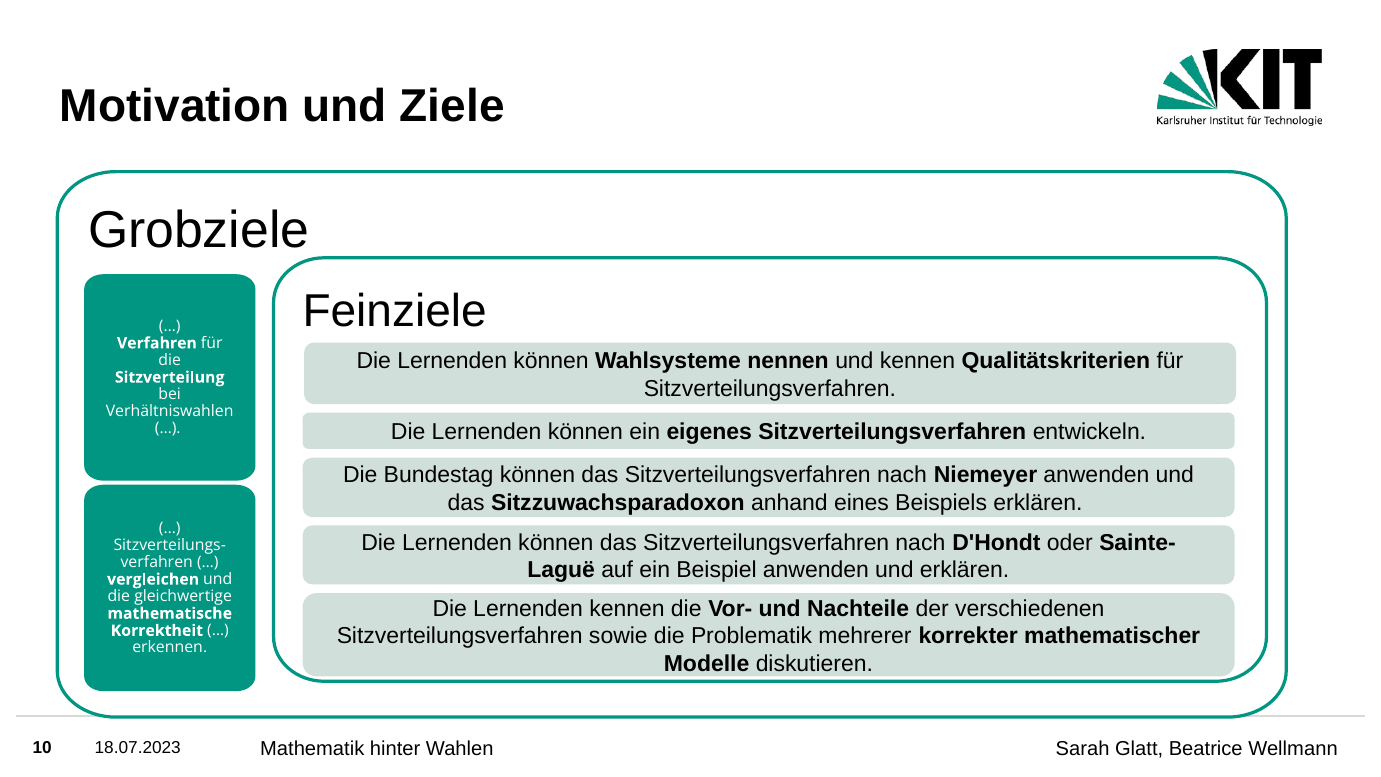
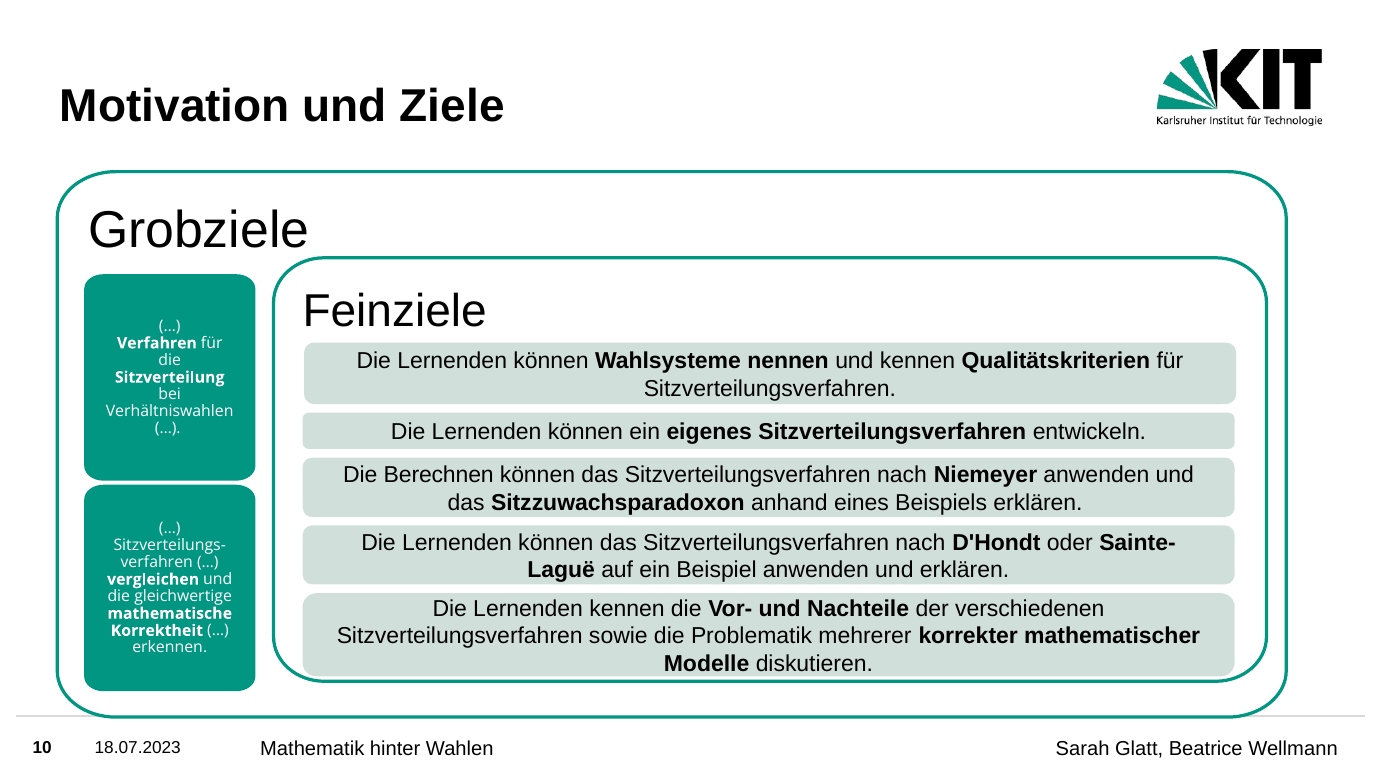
Bundestag: Bundestag -> Berechnen
